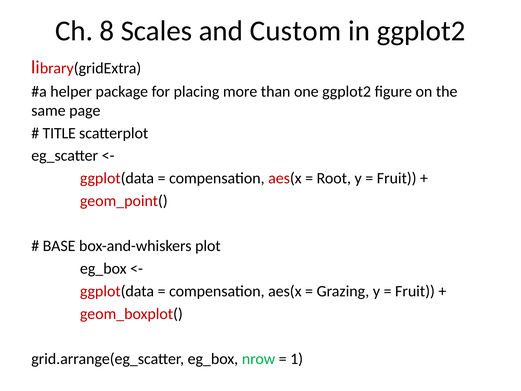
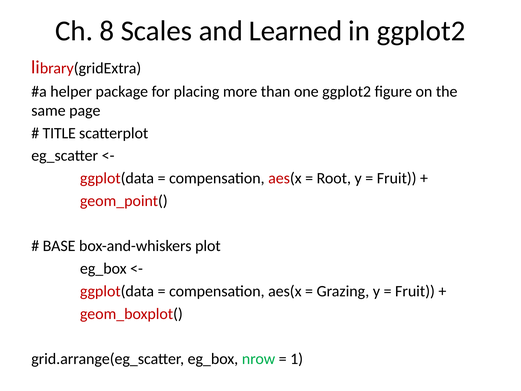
Custom: Custom -> Learned
